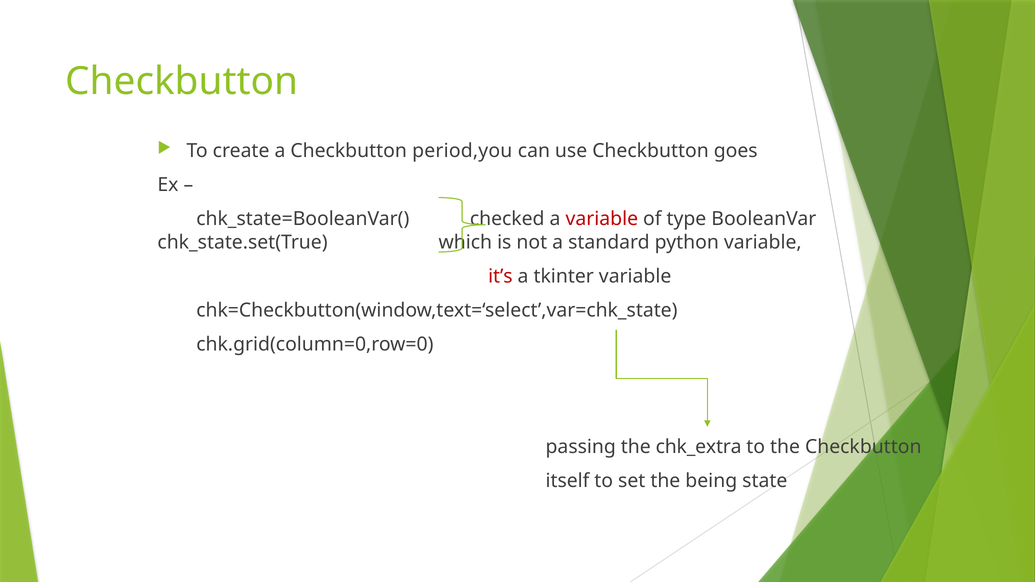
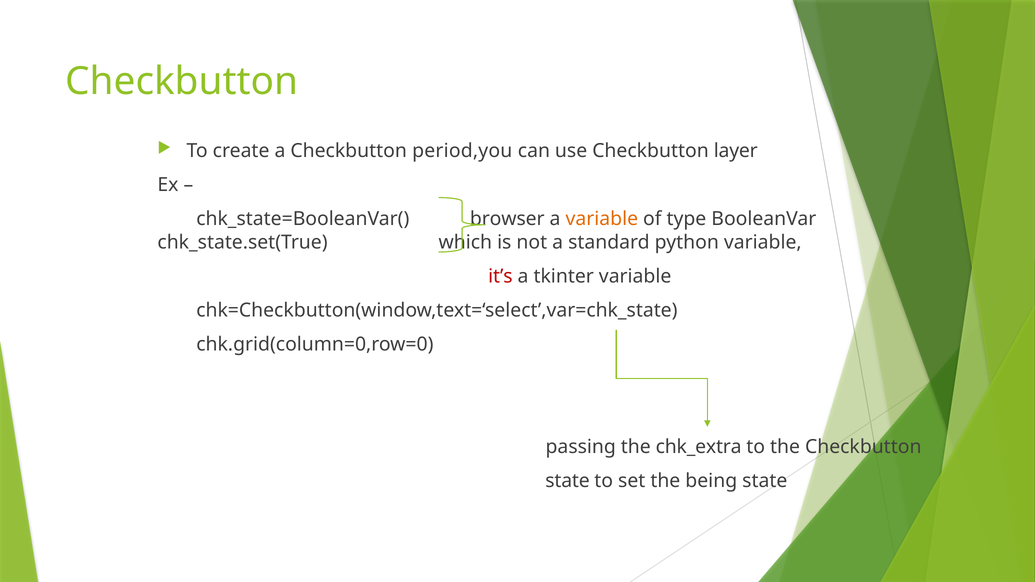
goes: goes -> layer
checked: checked -> browser
variable at (602, 219) colour: red -> orange
itself at (567, 481): itself -> state
